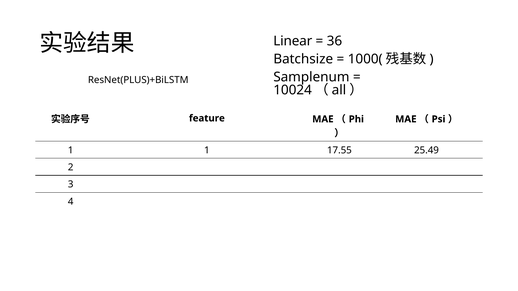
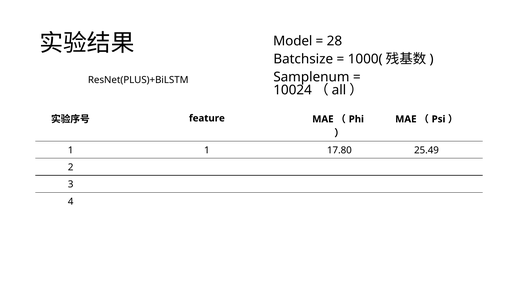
Linear: Linear -> Model
36: 36 -> 28
17.55: 17.55 -> 17.80
